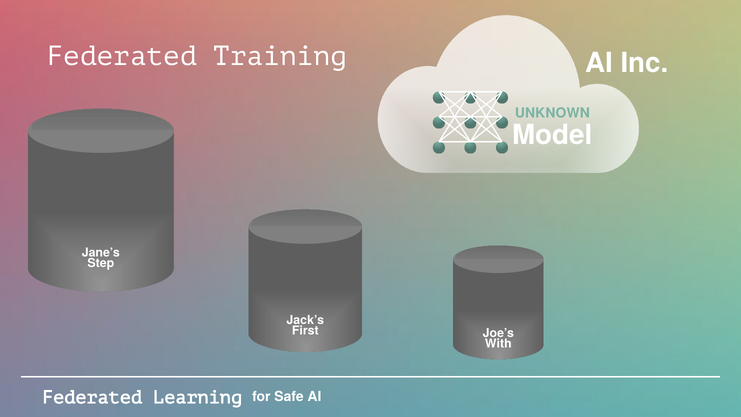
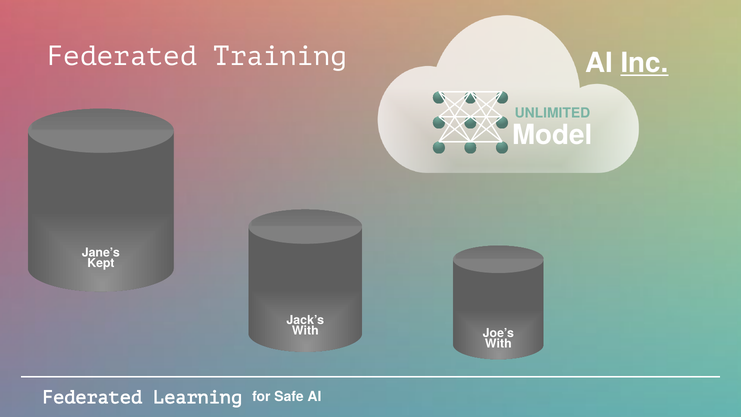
Inc underline: none -> present
UNKNOWN: UNKNOWN -> UNLIMITED
Step: Step -> Kept
First at (305, 330): First -> With
